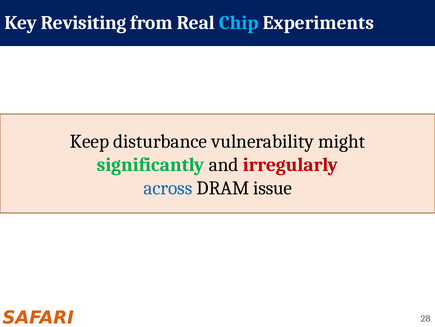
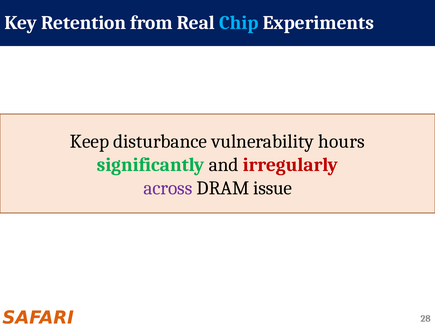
Revisiting: Revisiting -> Retention
might: might -> hours
across colour: blue -> purple
